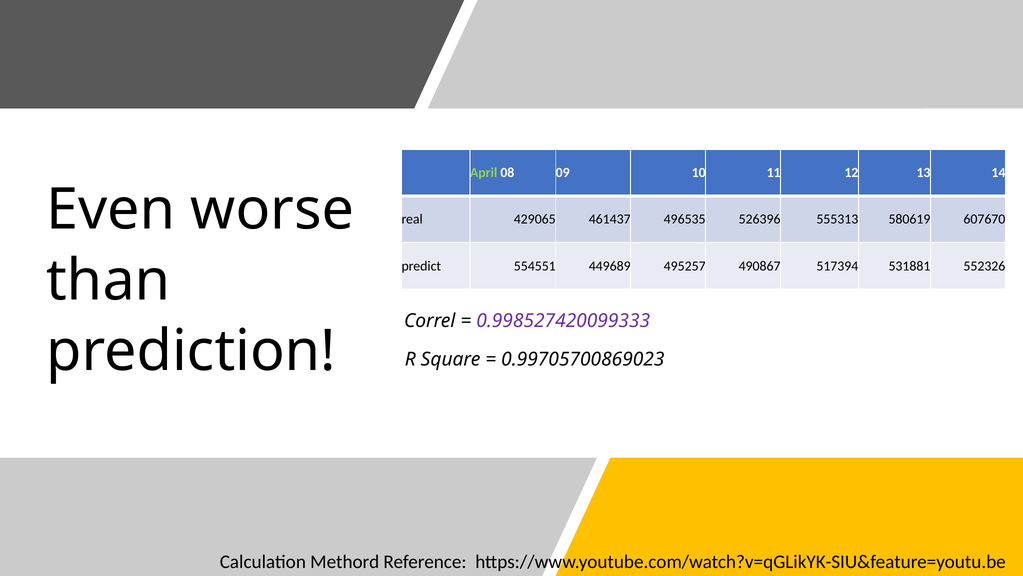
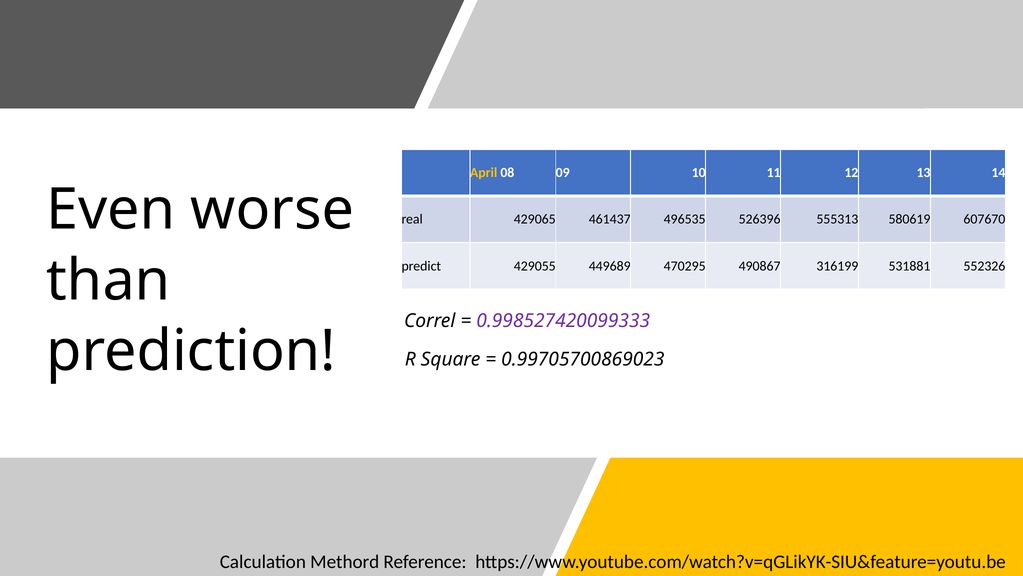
April colour: light green -> yellow
554551: 554551 -> 429055
495257: 495257 -> 470295
517394: 517394 -> 316199
